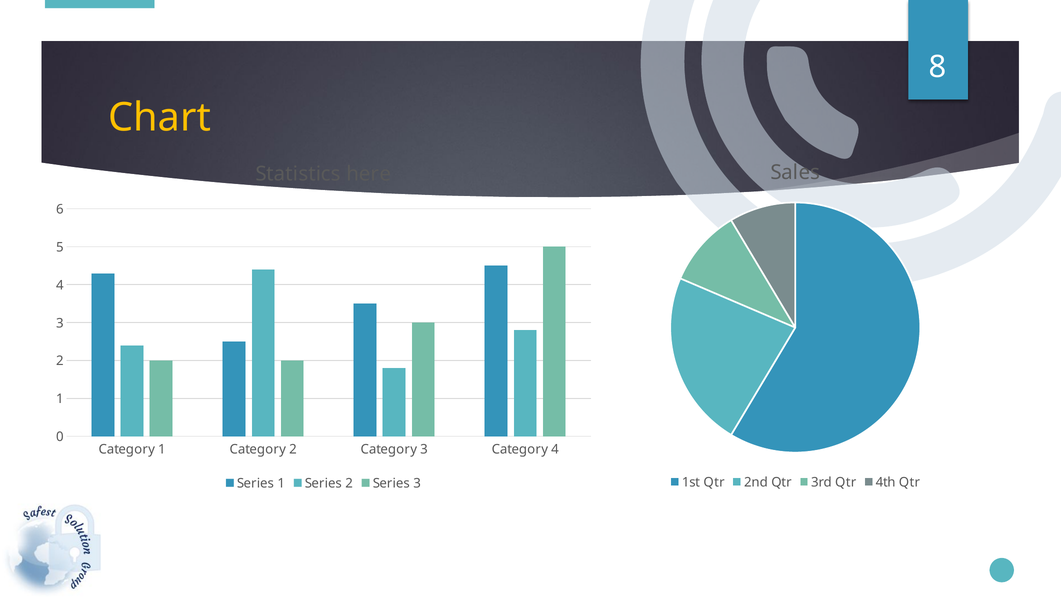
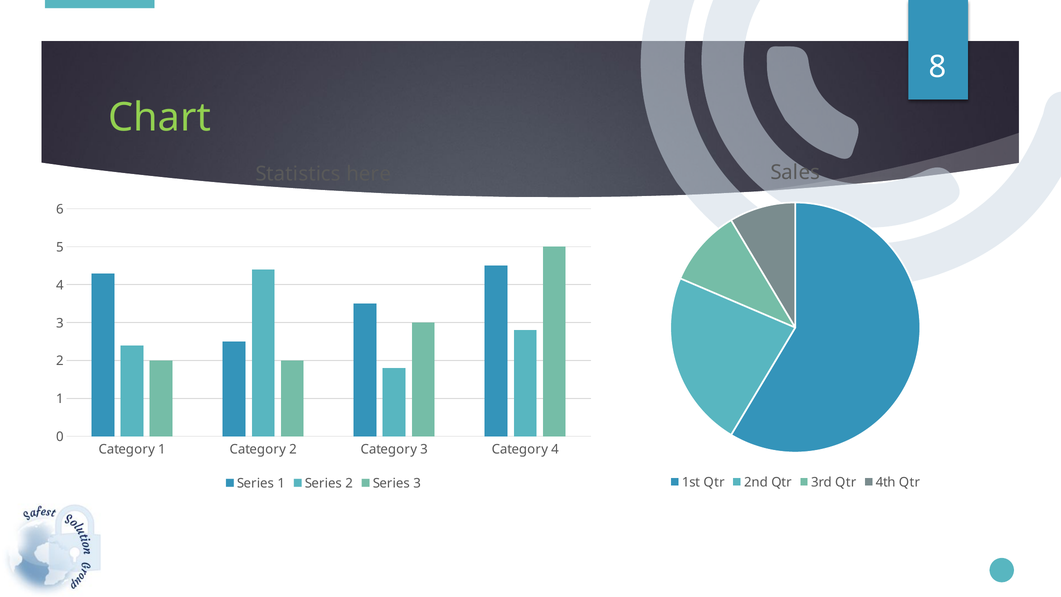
Chart colour: yellow -> light green
